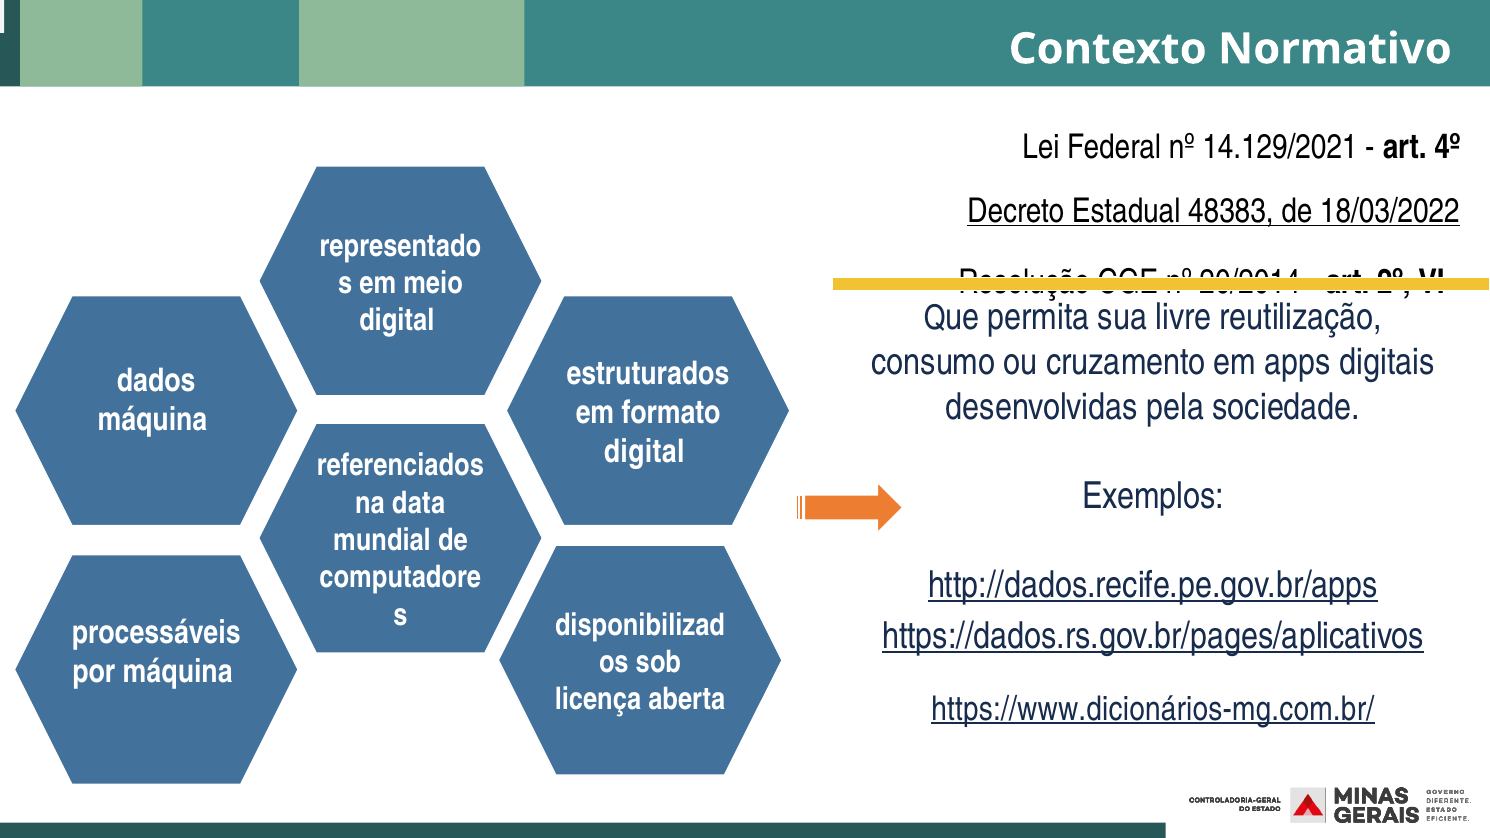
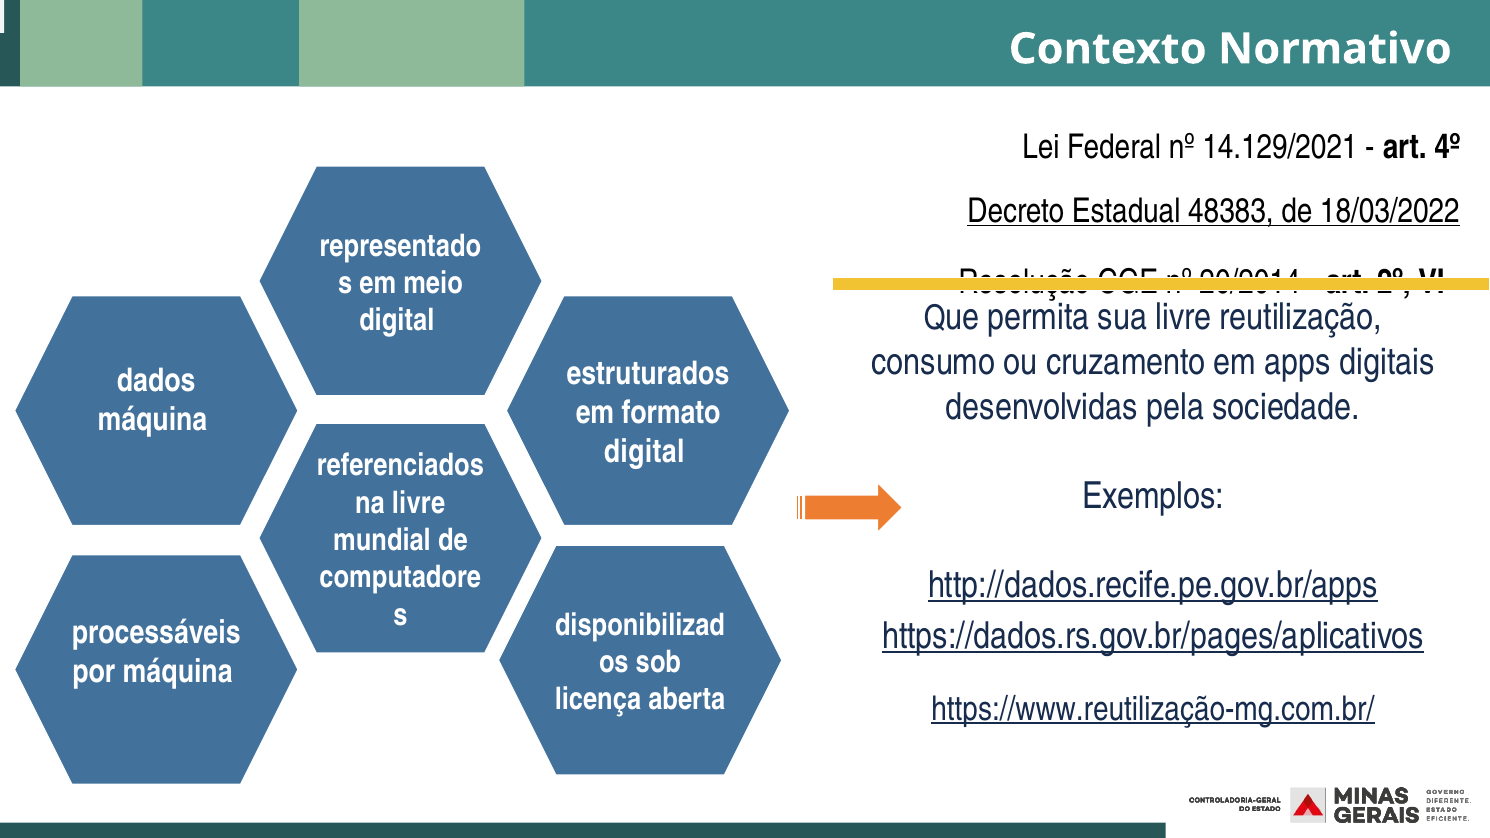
na data: data -> livre
https://www.dicionários-mg.com.br/: https://www.dicionários-mg.com.br/ -> https://www.reutilização-mg.com.br/
